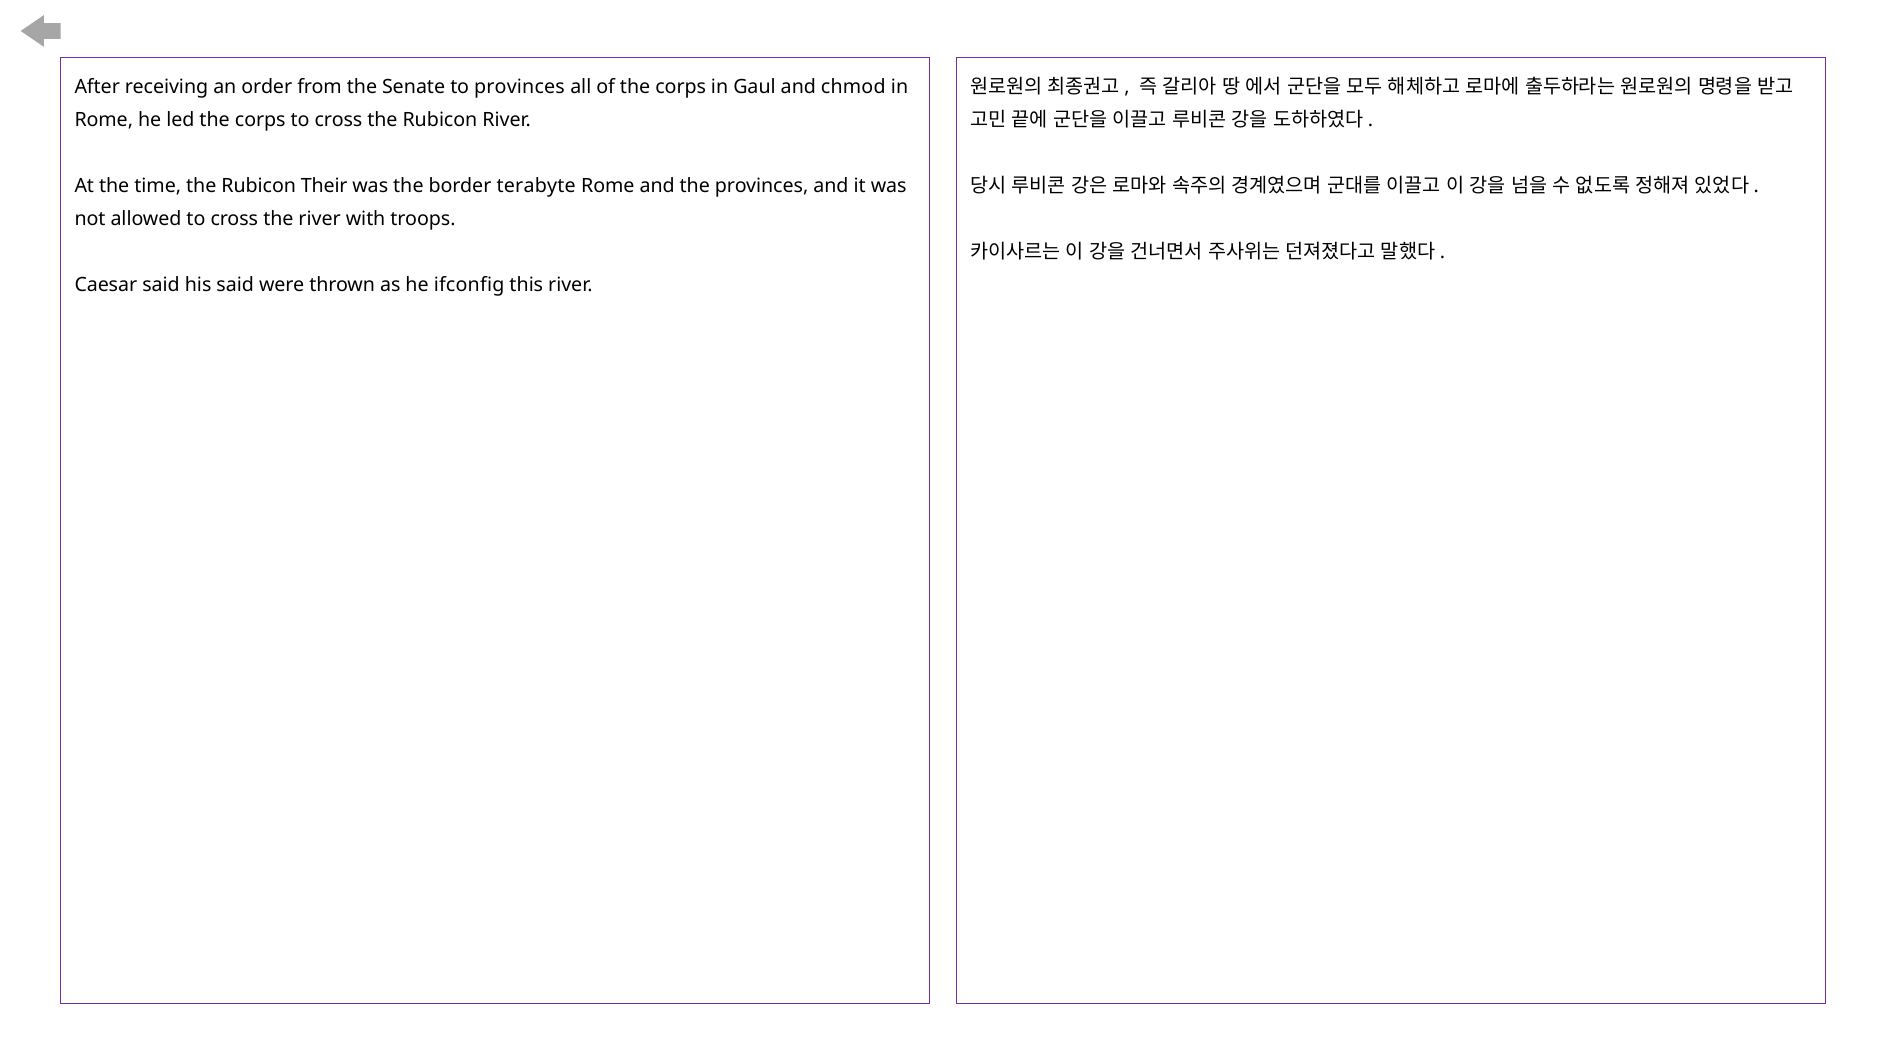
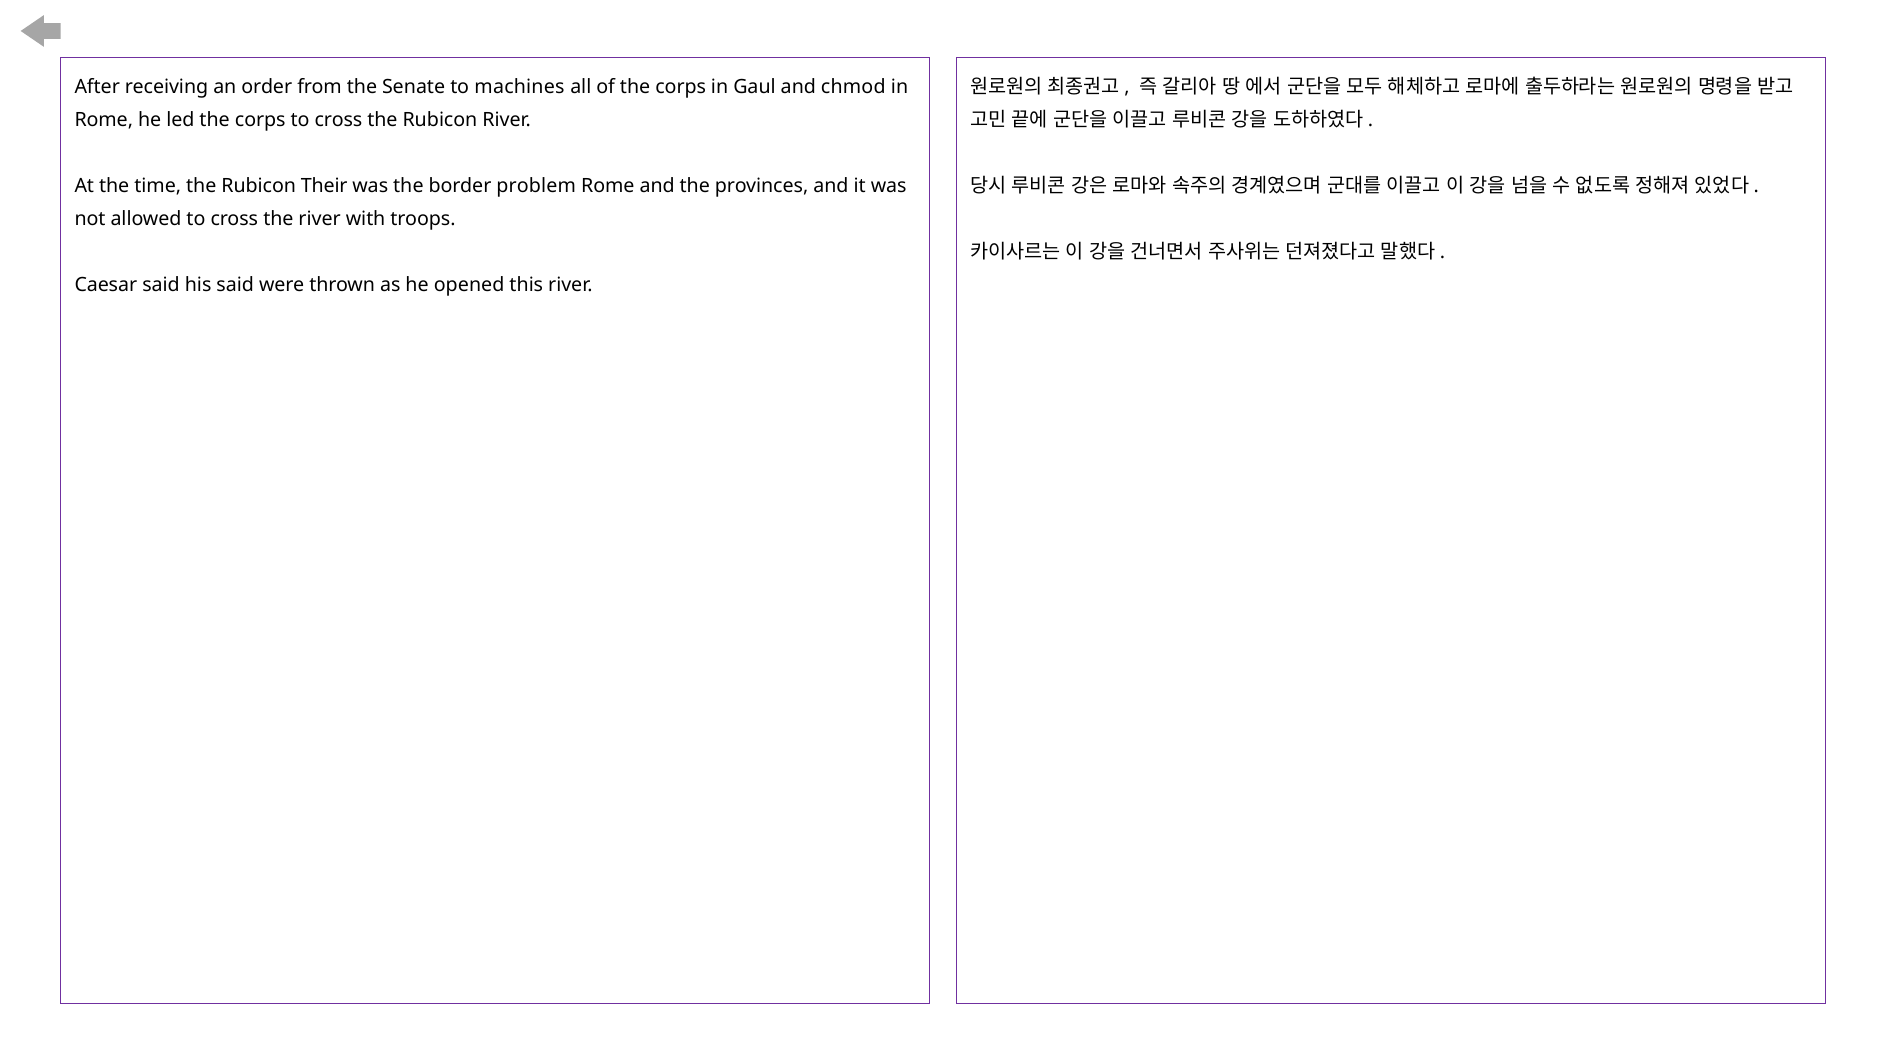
to provinces: provinces -> machines
terabyte: terabyte -> problem
ifconfig: ifconfig -> opened
